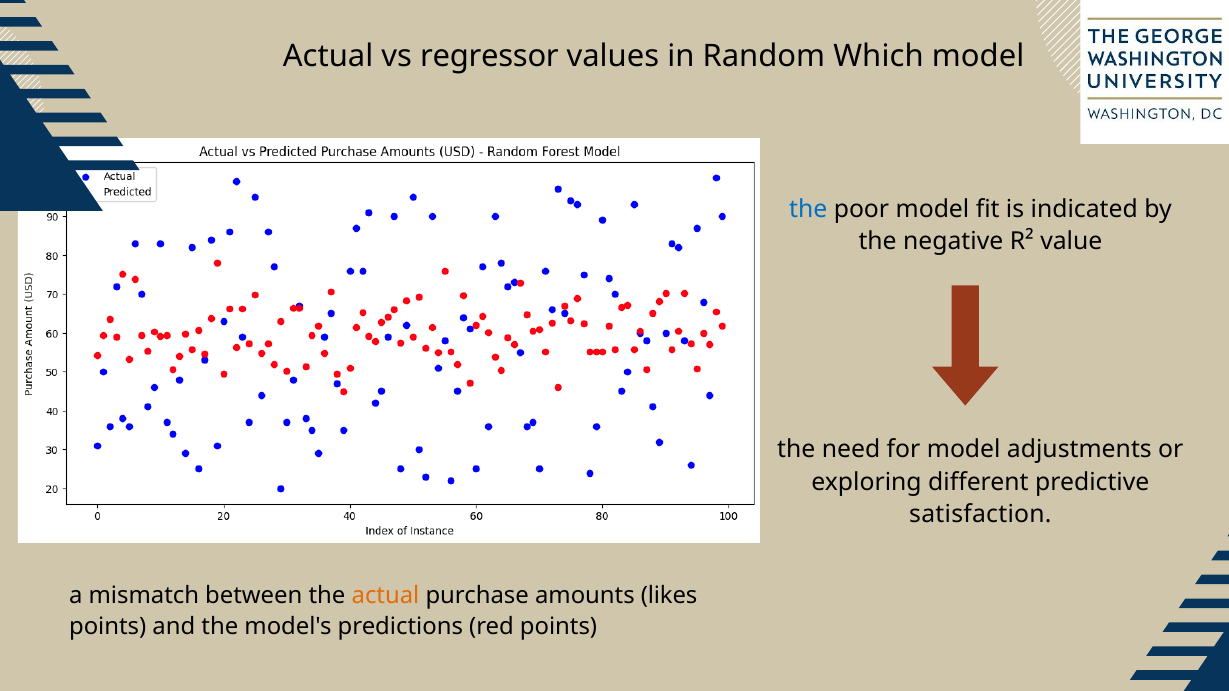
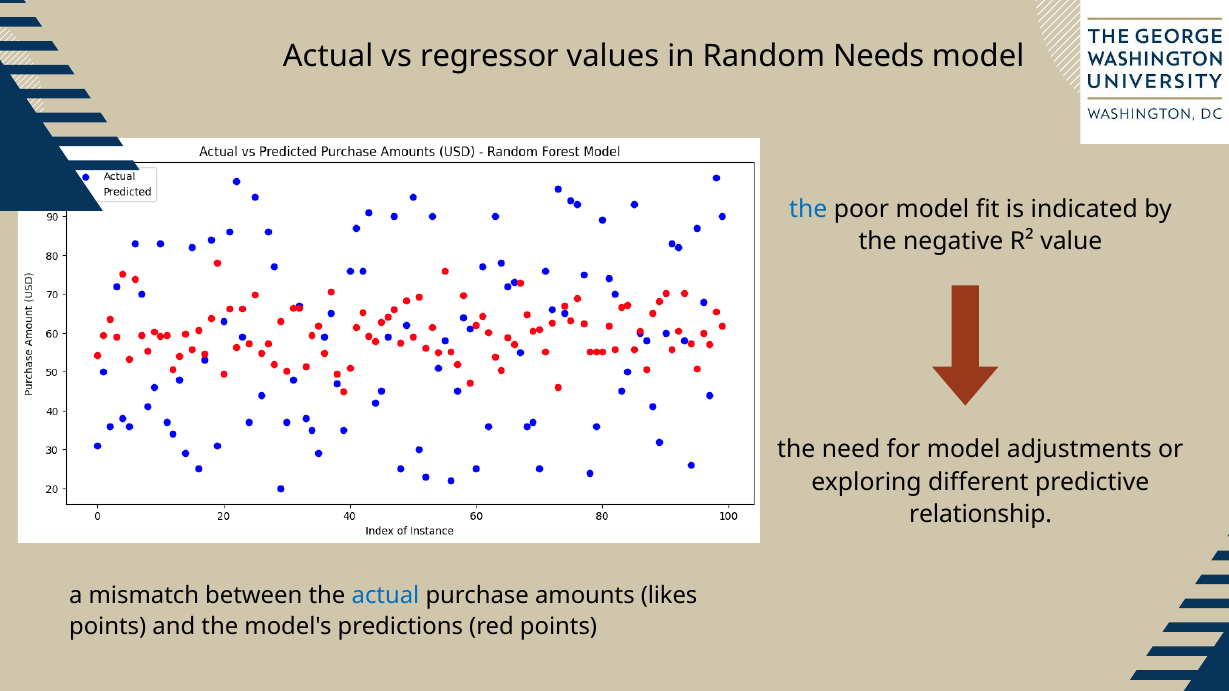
Which: Which -> Needs
satisfaction: satisfaction -> relationship
actual at (385, 596) colour: orange -> blue
